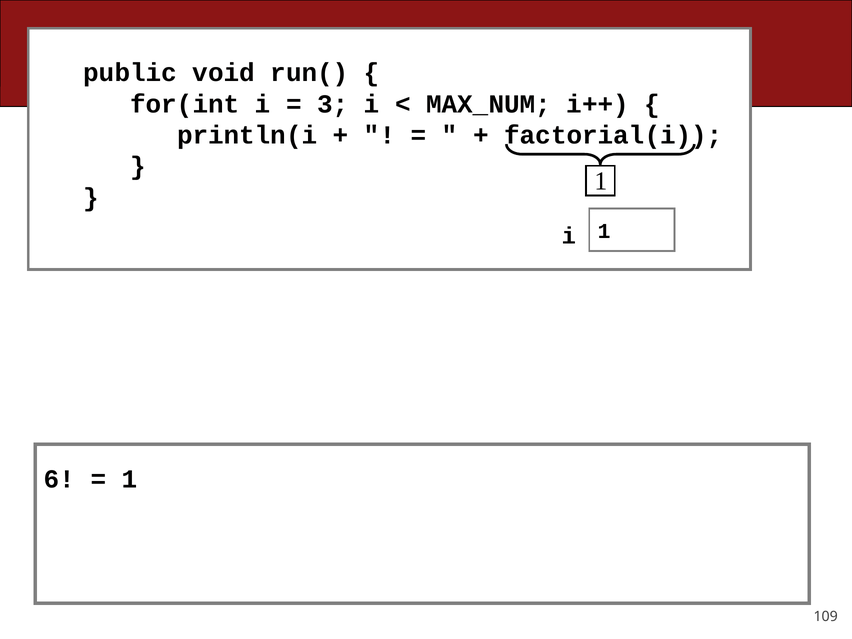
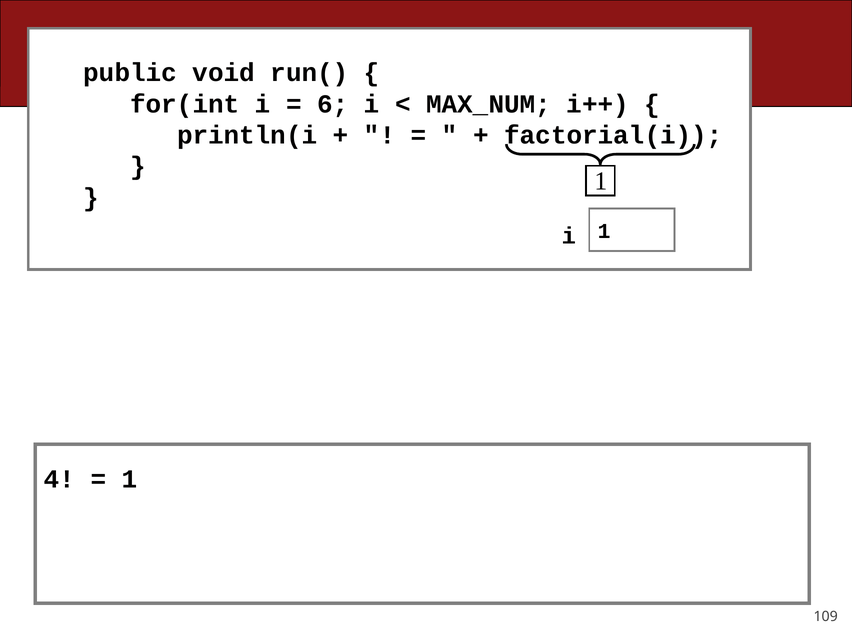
3: 3 -> 6
6: 6 -> 4
